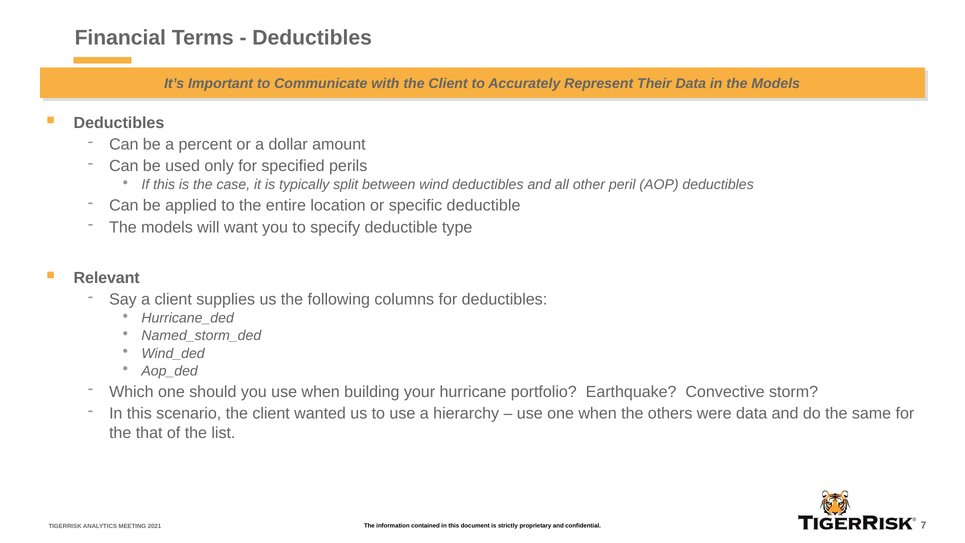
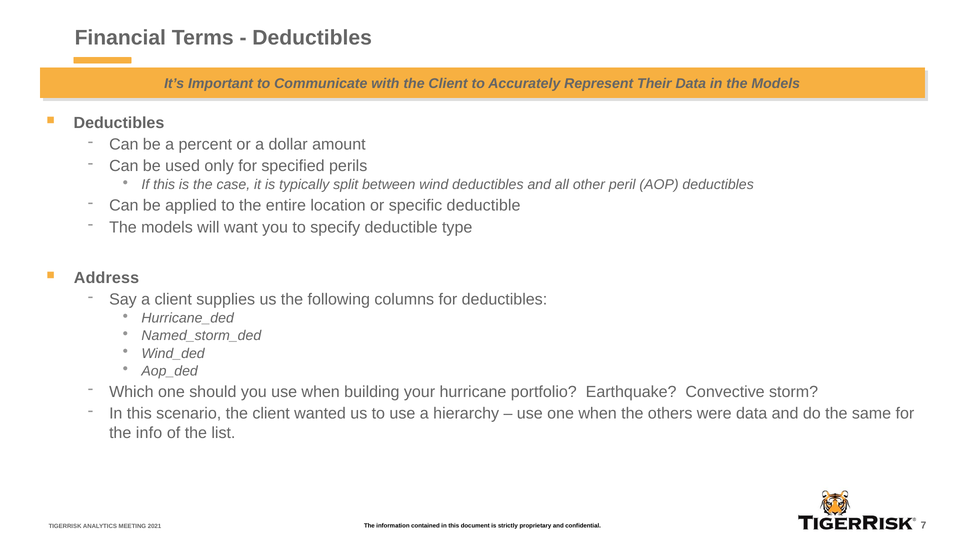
Relevant: Relevant -> Address
that: that -> info
